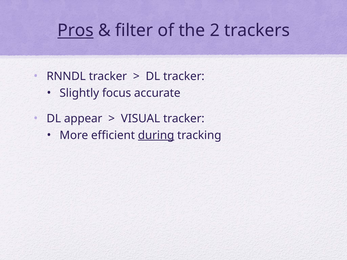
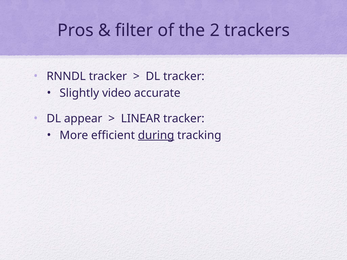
Pros underline: present -> none
focus: focus -> video
VISUAL: VISUAL -> LINEAR
